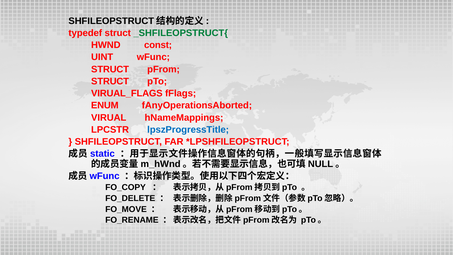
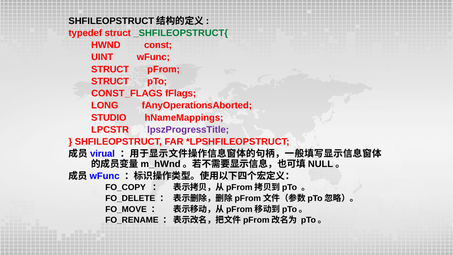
VIRUAL_FLAGS: VIRUAL_FLAGS -> CONST_FLAGS
ENUM: ENUM -> LONG
VIRUAL: VIRUAL -> STUDIO
lpszProgressTitle colour: blue -> purple
static: static -> virual
